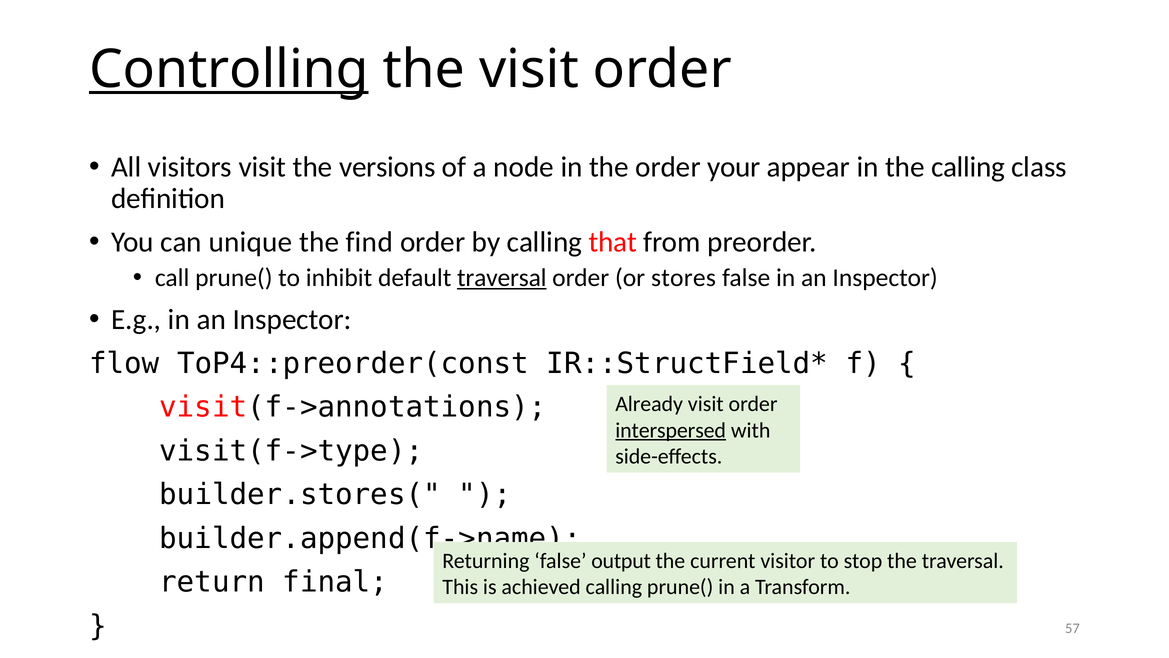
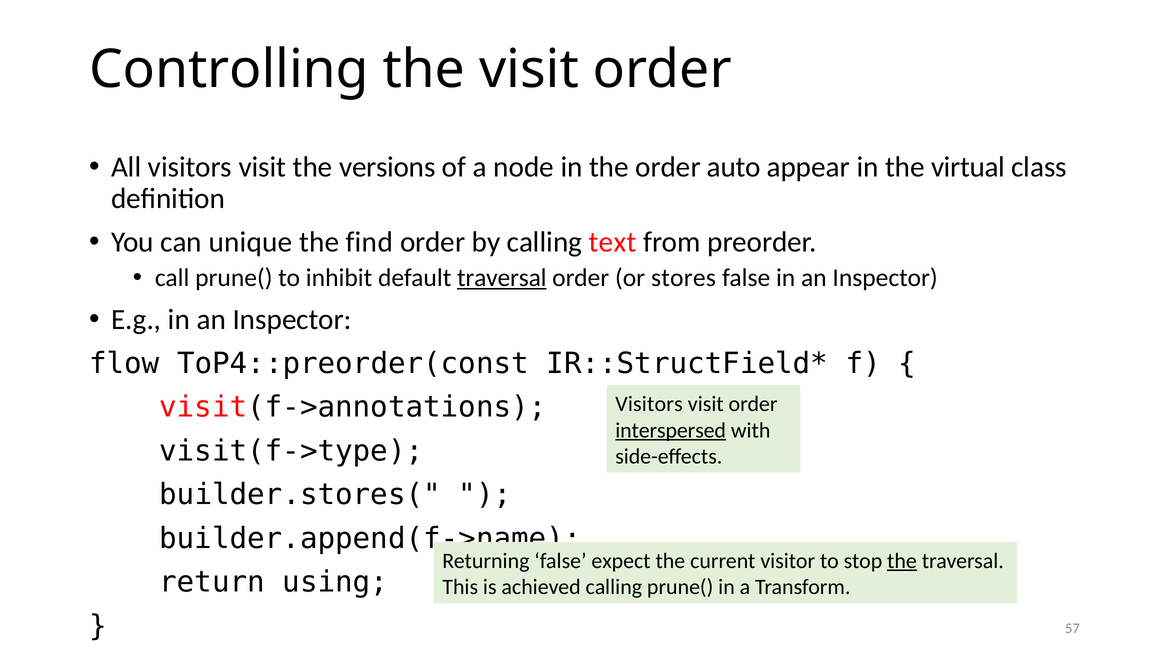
Controlling underline: present -> none
your: your -> auto
the calling: calling -> virtual
that: that -> text
Already at (649, 404): Already -> Visitors
output: output -> expect
the at (902, 561) underline: none -> present
final: final -> using
